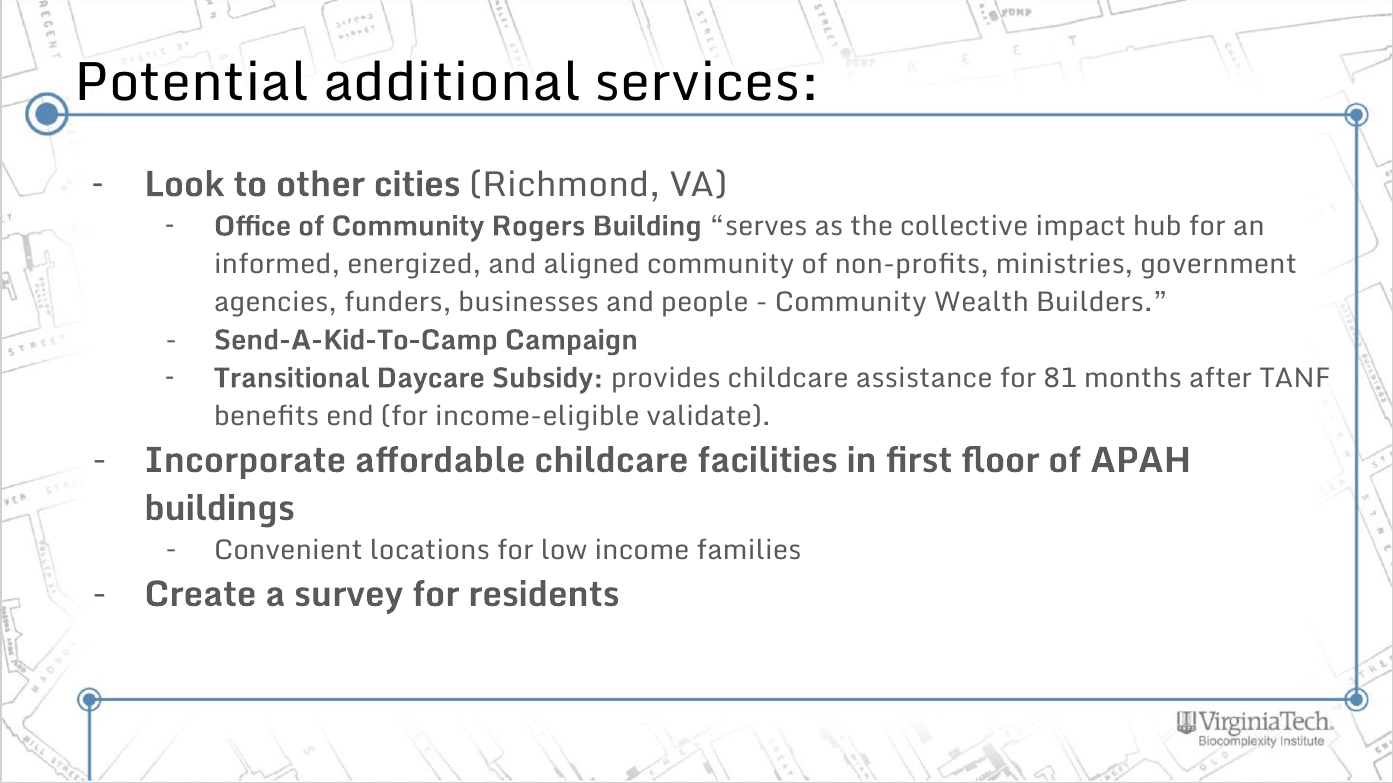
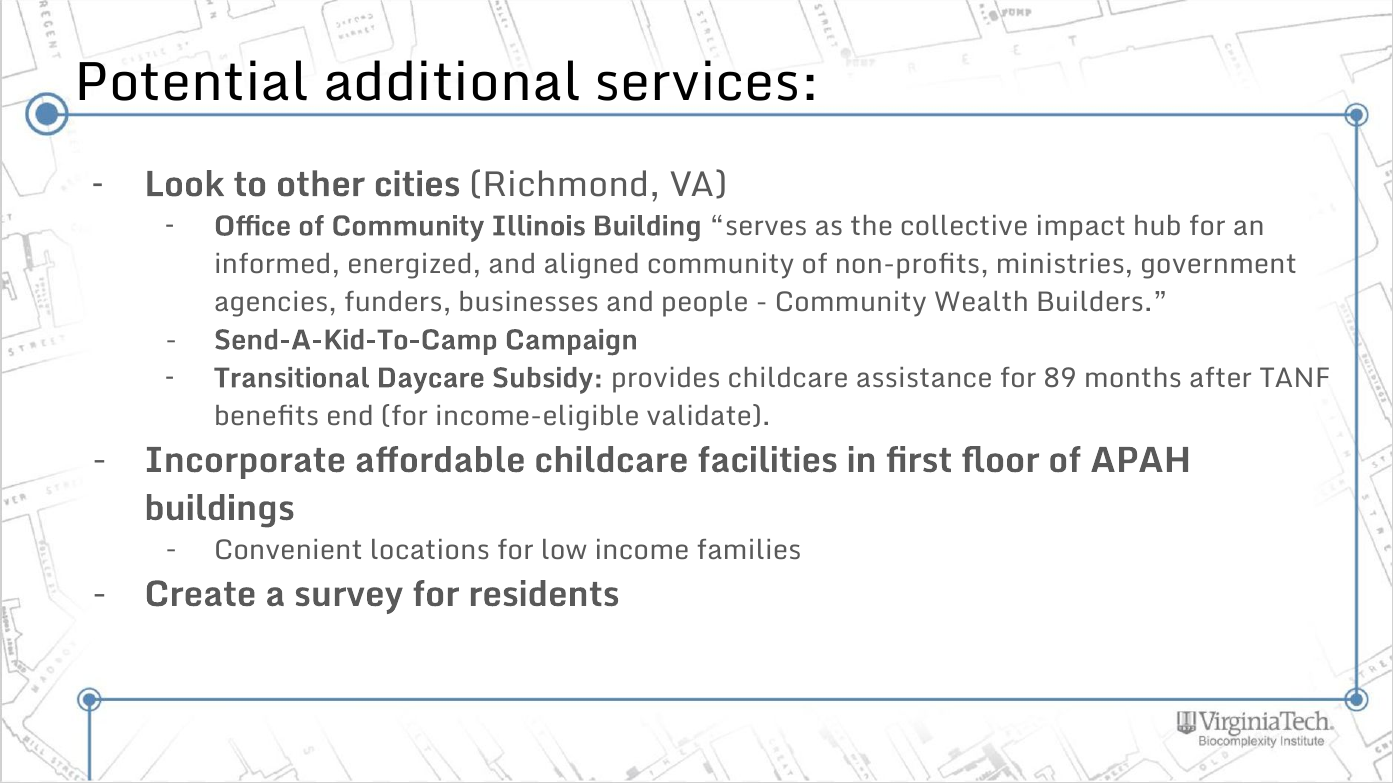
Rogers: Rogers -> Illinois
81: 81 -> 89
